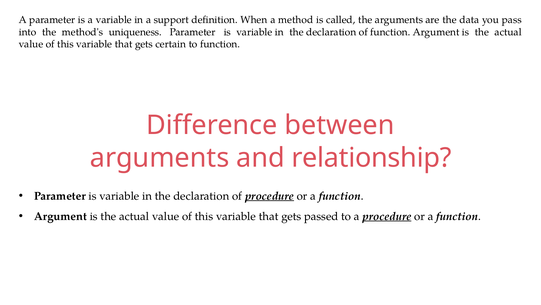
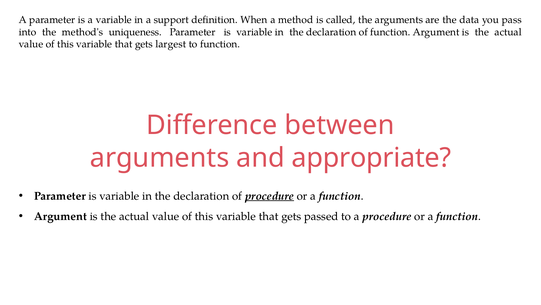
certain: certain -> largest
relationship: relationship -> appropriate
procedure at (387, 216) underline: present -> none
